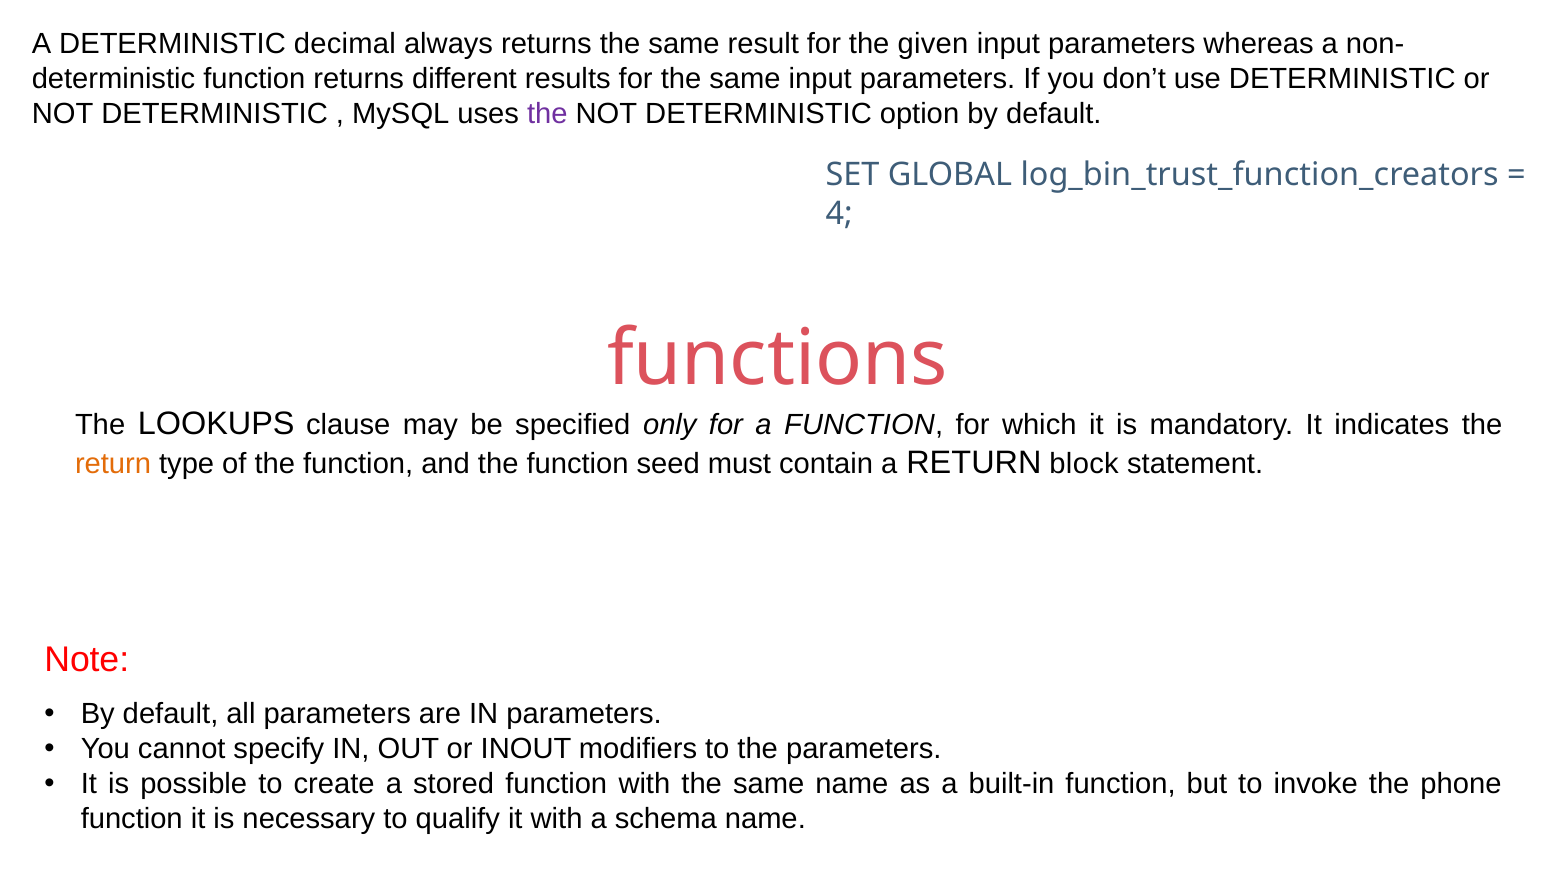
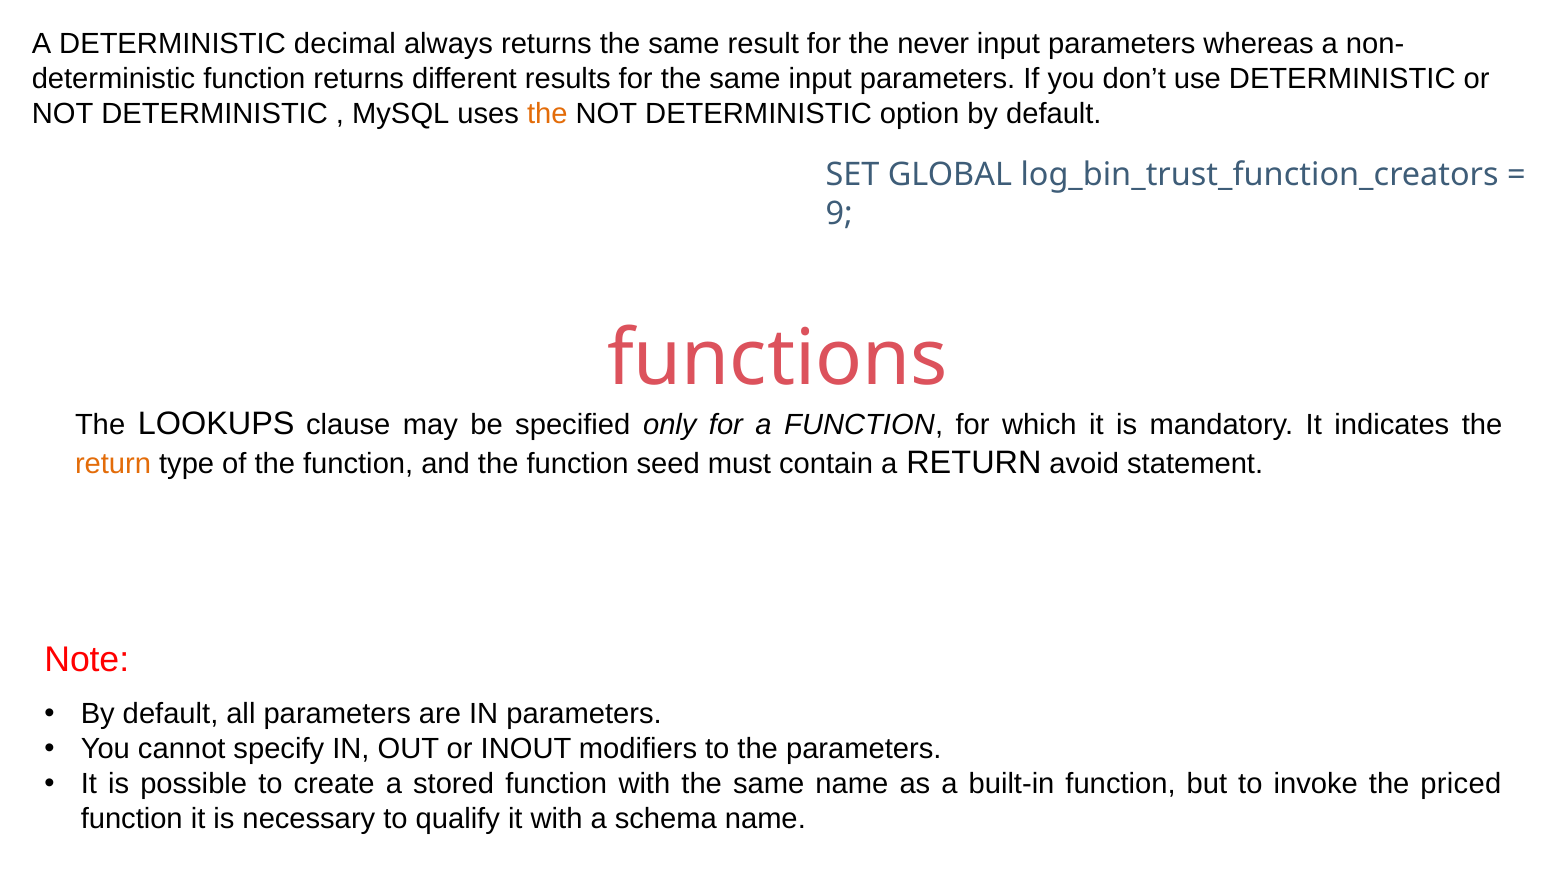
given: given -> never
the at (547, 114) colour: purple -> orange
4: 4 -> 9
block: block -> avoid
phone: phone -> priced
